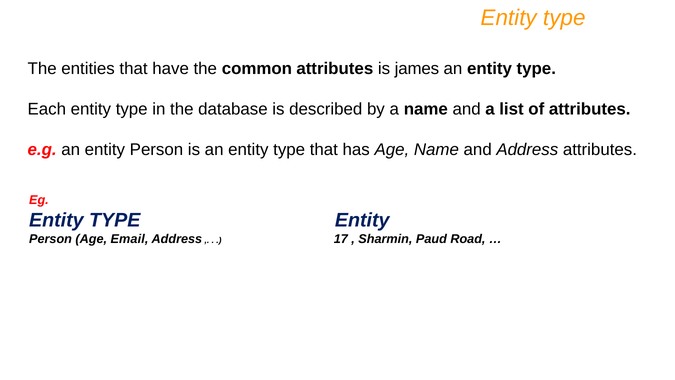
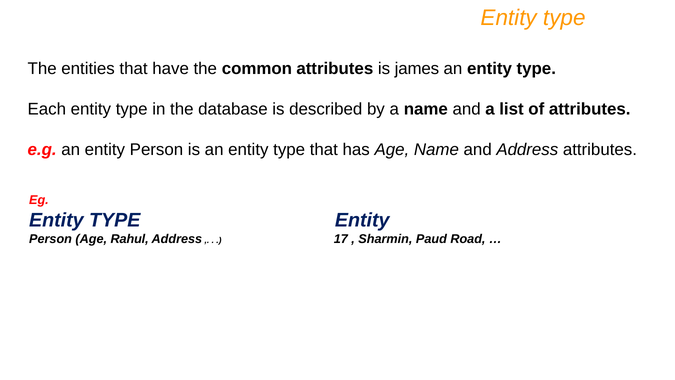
Email: Email -> Rahul
